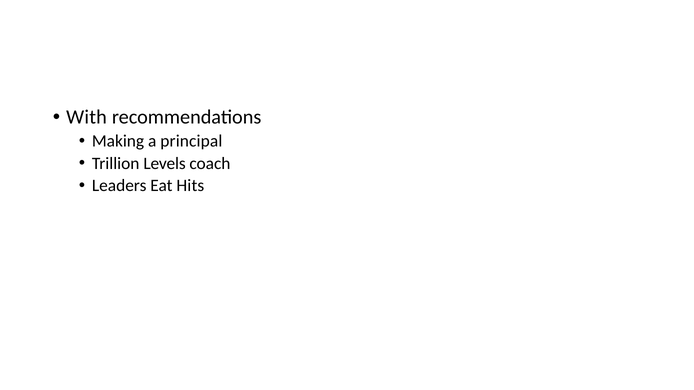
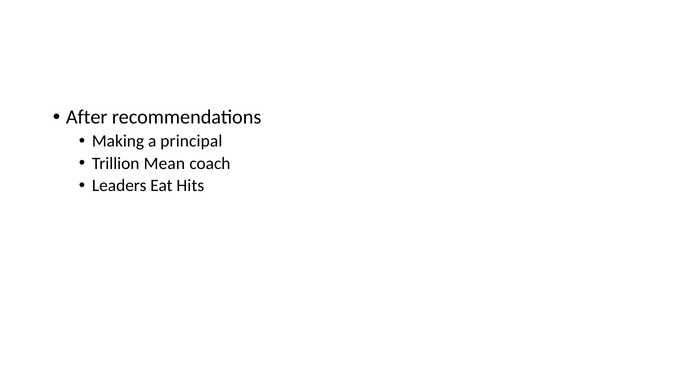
With: With -> After
Levels: Levels -> Mean
